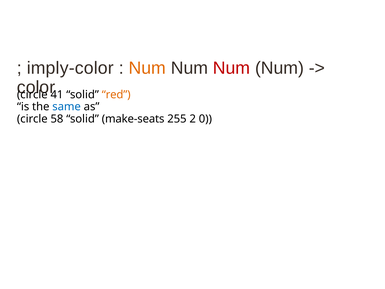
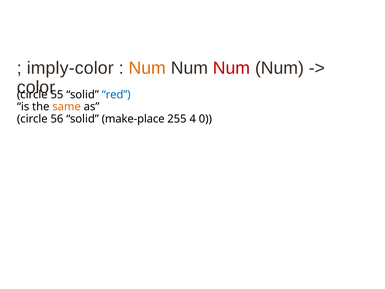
41: 41 -> 55
red colour: orange -> blue
same colour: blue -> orange
58: 58 -> 56
make-seats: make-seats -> make-place
2: 2 -> 4
